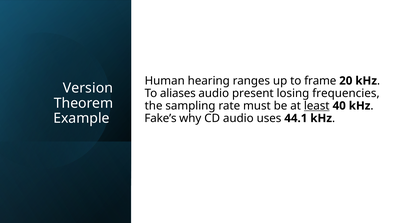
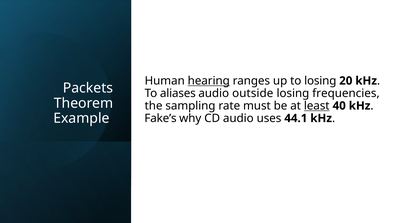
hearing underline: none -> present
to frame: frame -> losing
Version: Version -> Packets
present: present -> outside
